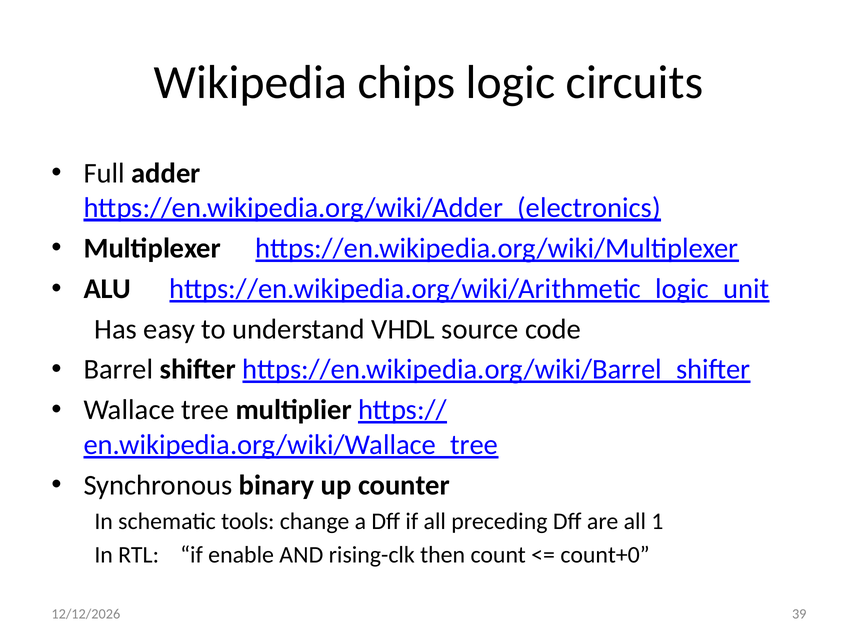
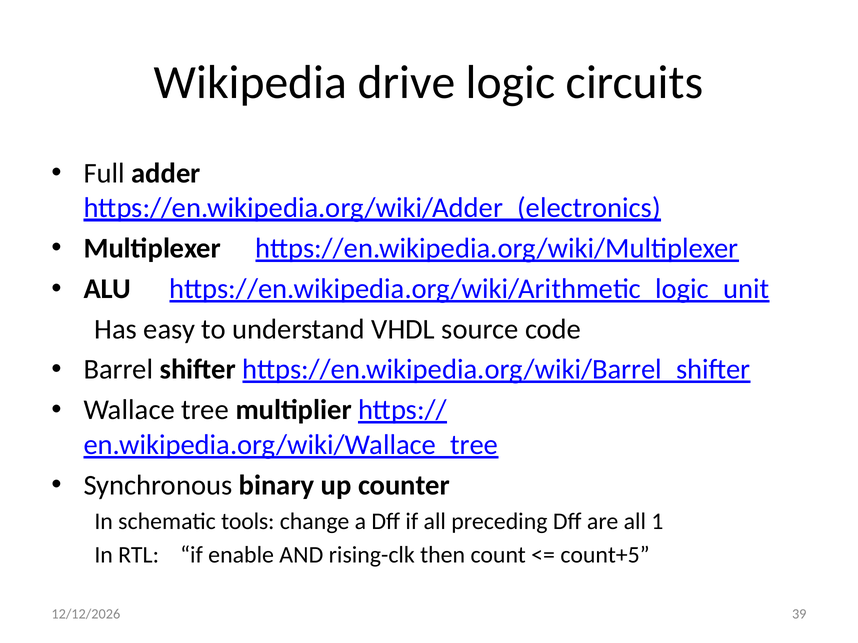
chips: chips -> drive
count+0: count+0 -> count+5
